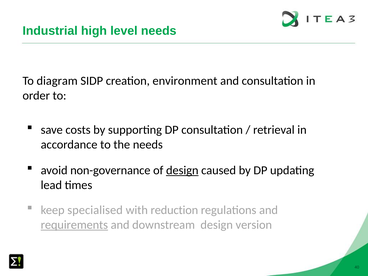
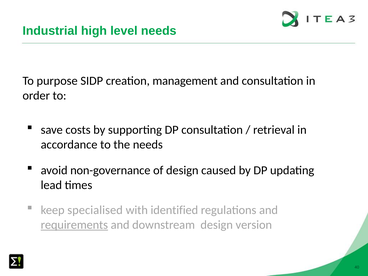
diagram: diagram -> purpose
environment: environment -> management
design at (182, 170) underline: present -> none
reduction: reduction -> identified
